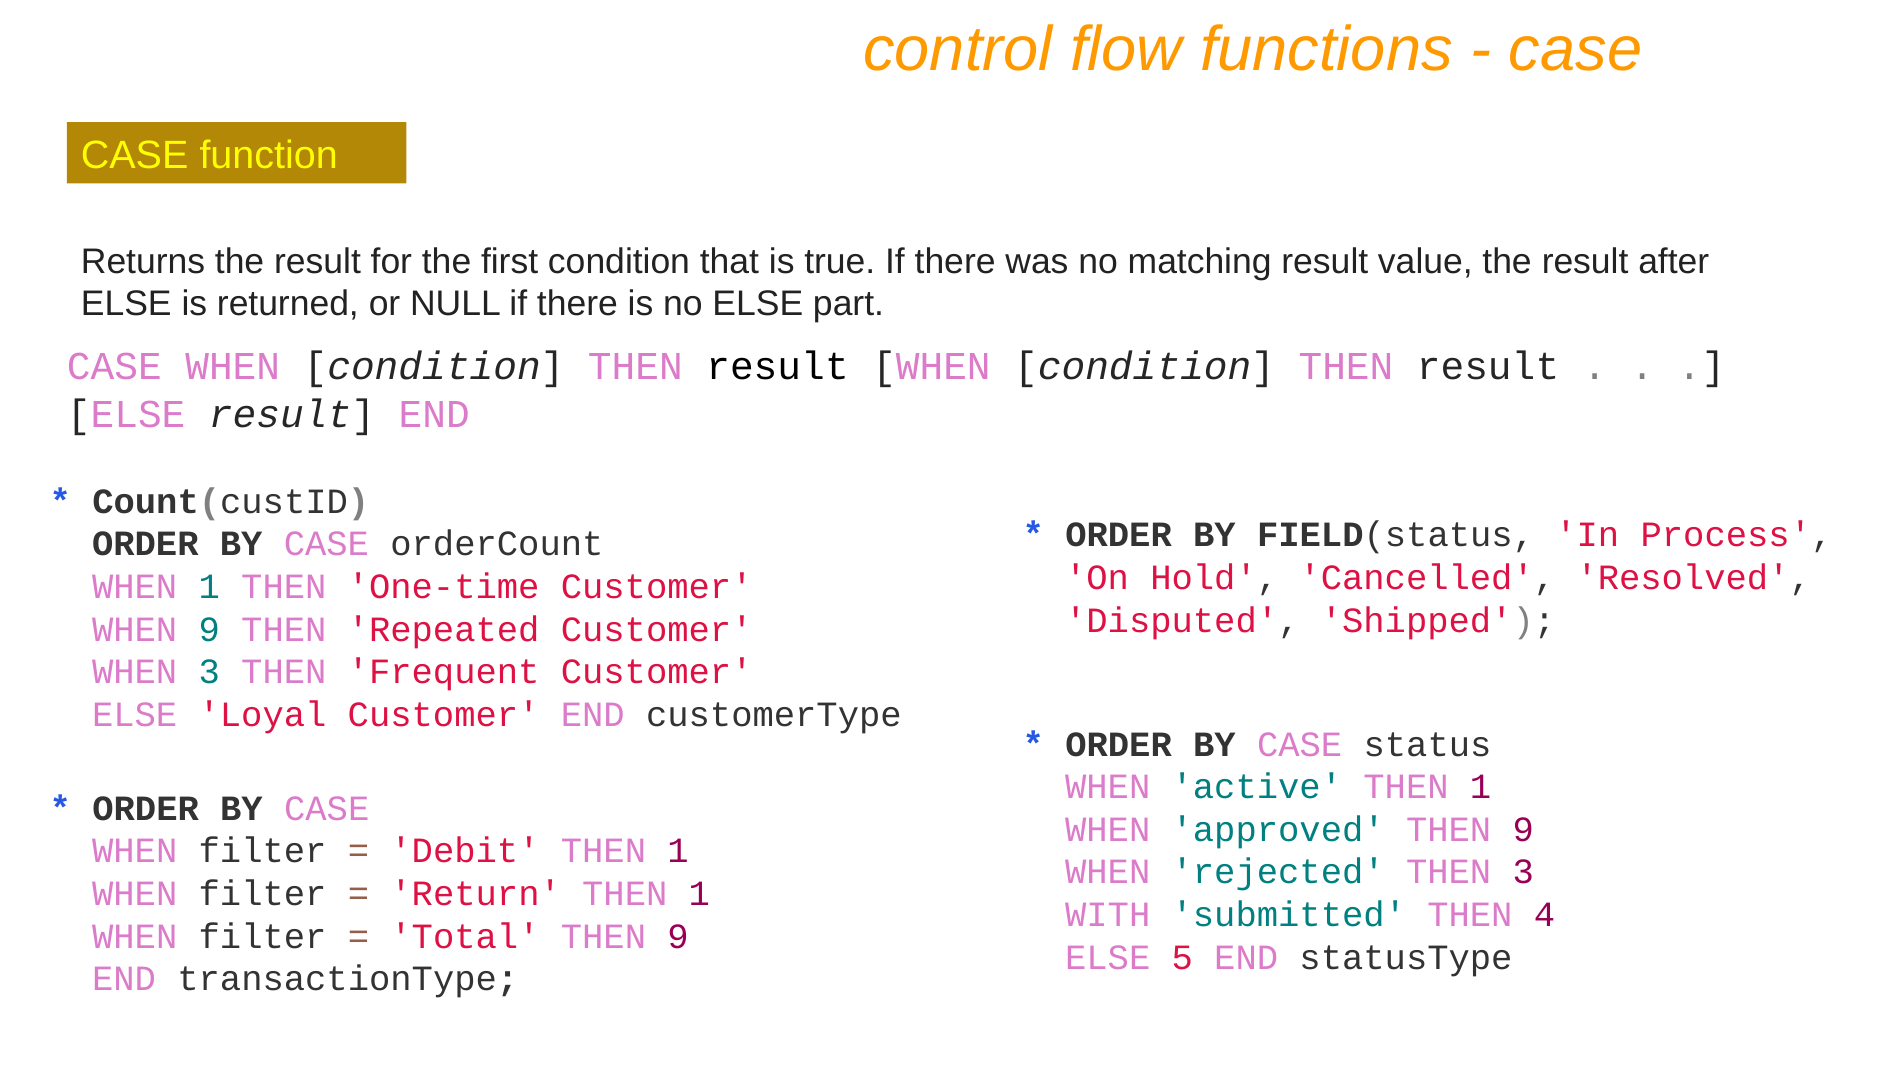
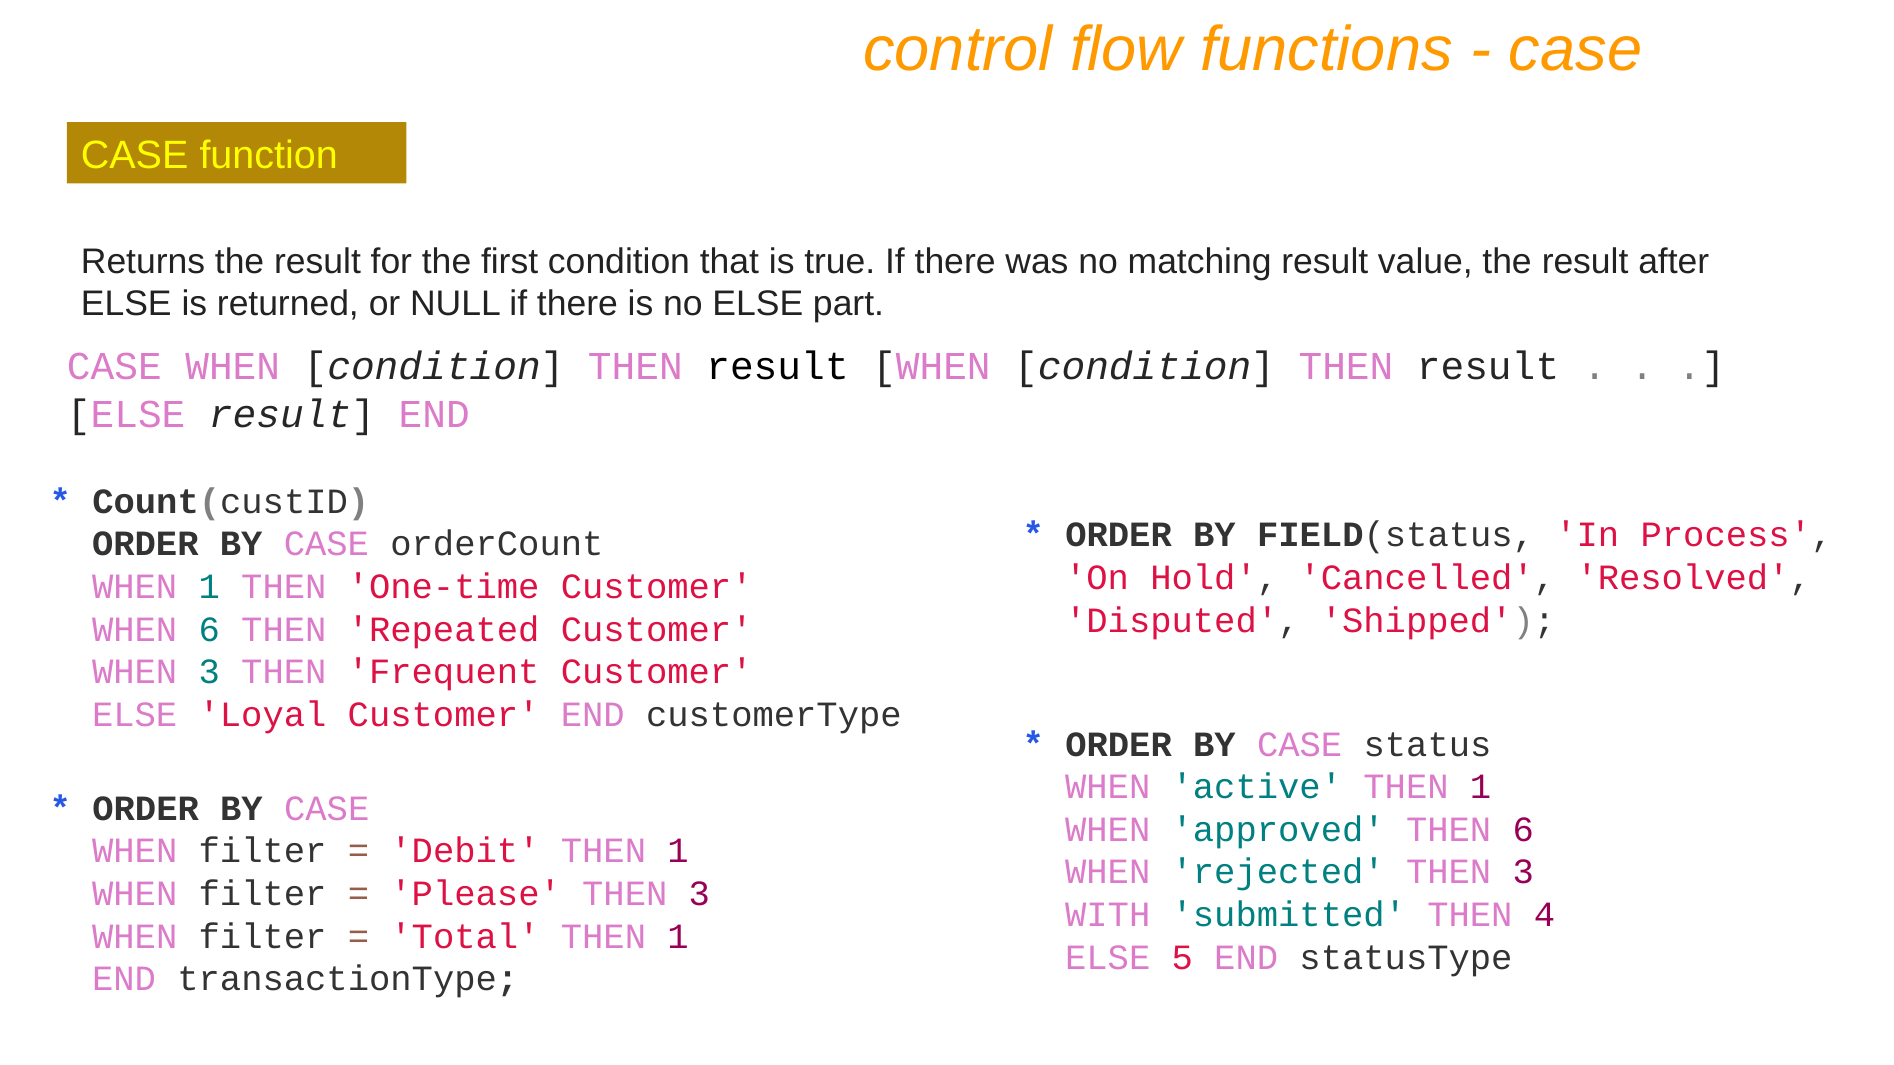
WHEN 9: 9 -> 6
approved THEN 9: 9 -> 6
Return: Return -> Please
1 at (699, 894): 1 -> 3
Total THEN 9: 9 -> 1
